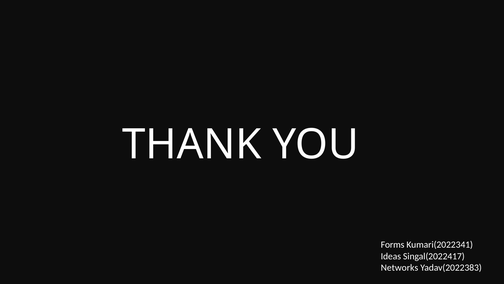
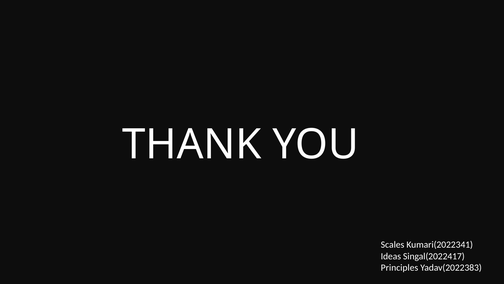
Forms: Forms -> Scales
Networks: Networks -> Principles
